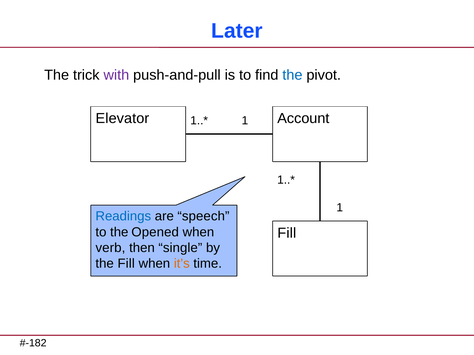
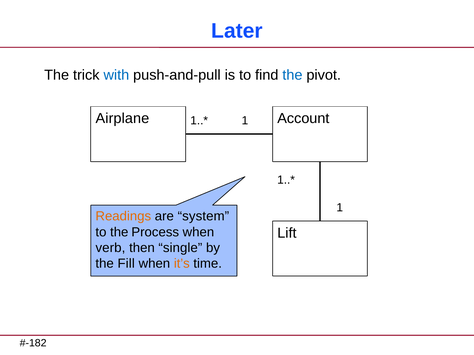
with colour: purple -> blue
Elevator: Elevator -> Airplane
Readings colour: blue -> orange
speech: speech -> system
Opened: Opened -> Process
Fill at (287, 233): Fill -> Lift
